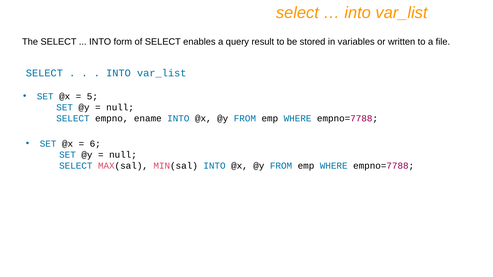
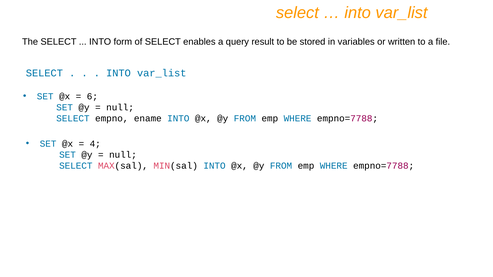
5: 5 -> 6
6: 6 -> 4
